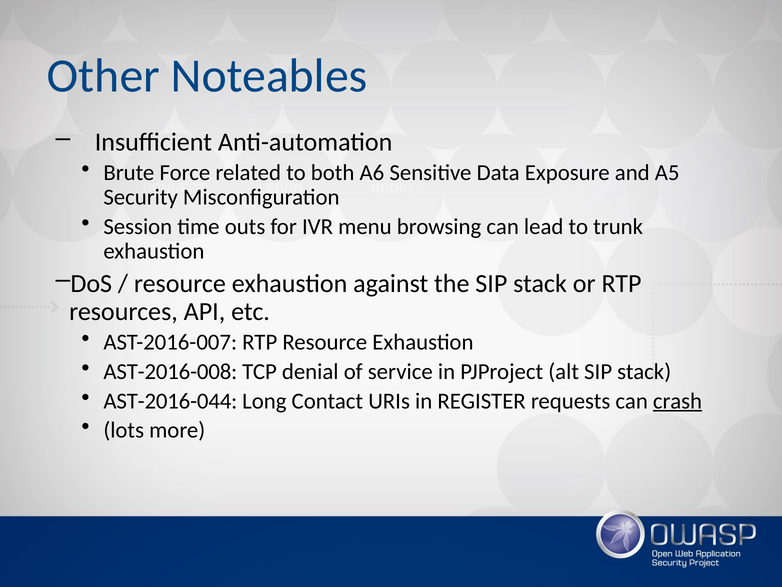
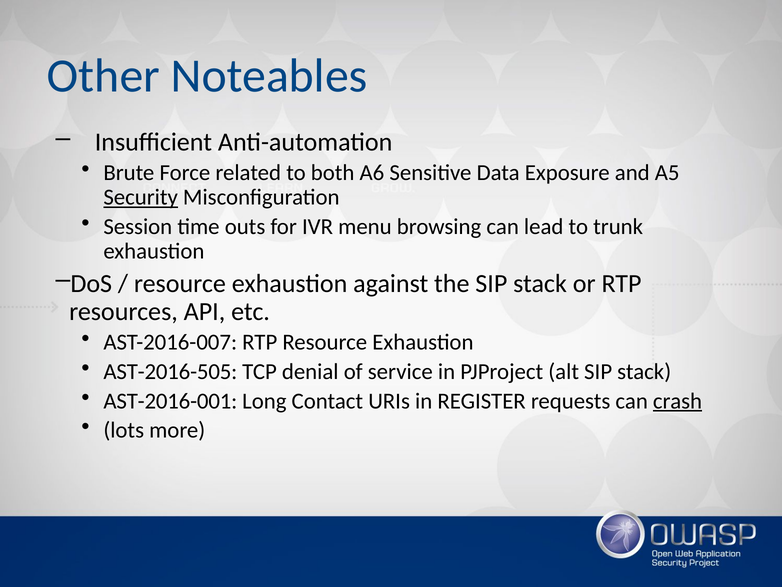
Security underline: none -> present
AST-2016-008: AST-2016-008 -> AST-2016-505
AST-2016-044: AST-2016-044 -> AST-2016-001
